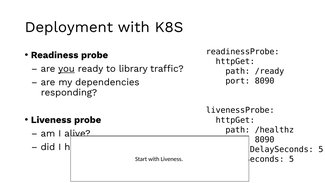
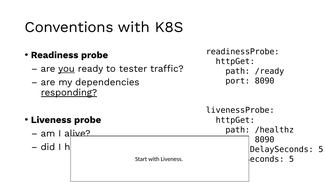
Deployment: Deployment -> Conventions
library: library -> tester
responding underline: none -> present
